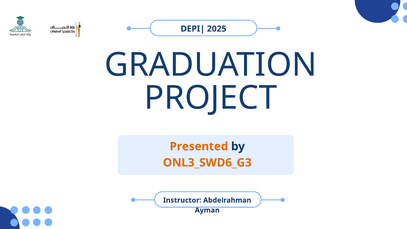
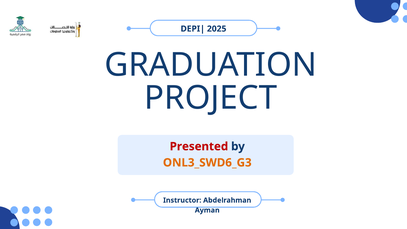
Presented colour: orange -> red
